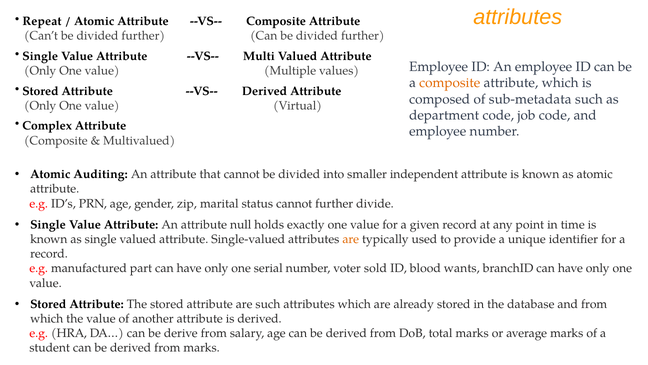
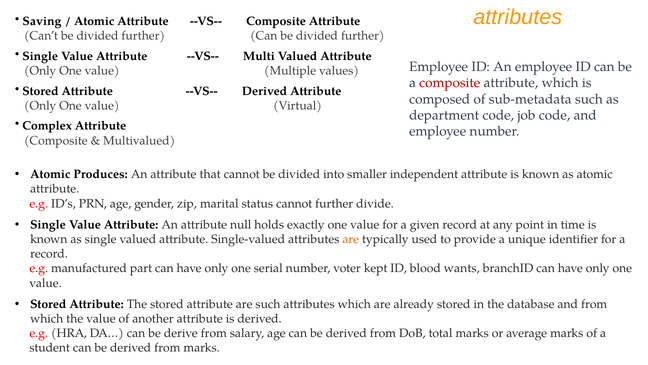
Repeat: Repeat -> Saving
composite at (450, 83) colour: orange -> red
Auditing: Auditing -> Produces
sold: sold -> kept
